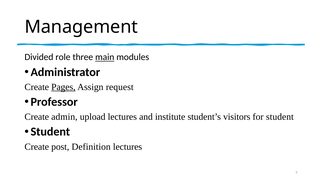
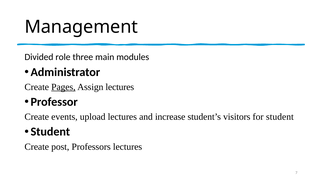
main underline: present -> none
Assign request: request -> lectures
admin: admin -> events
institute: institute -> increase
Definition: Definition -> Professors
